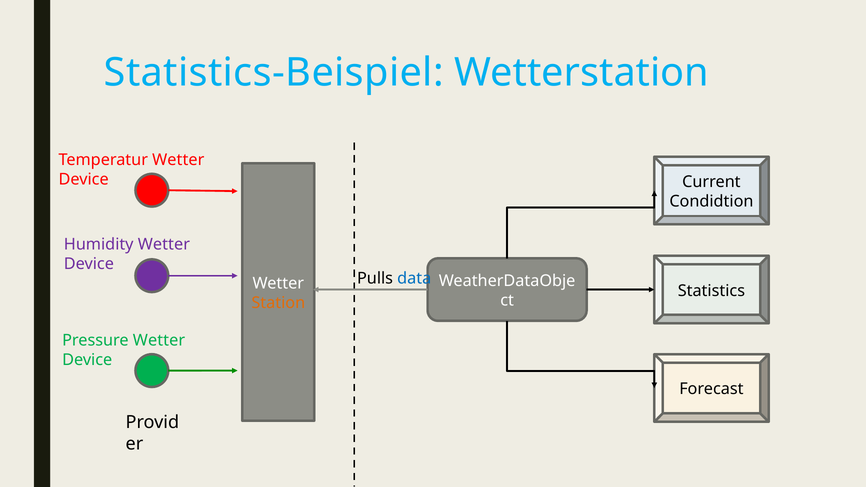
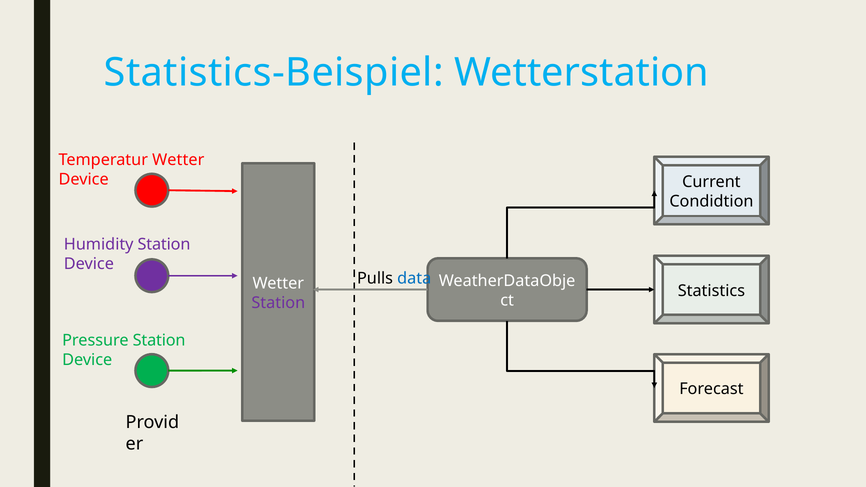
Humidity Wetter: Wetter -> Station
Station at (278, 303) colour: orange -> purple
Pressure Wetter: Wetter -> Station
